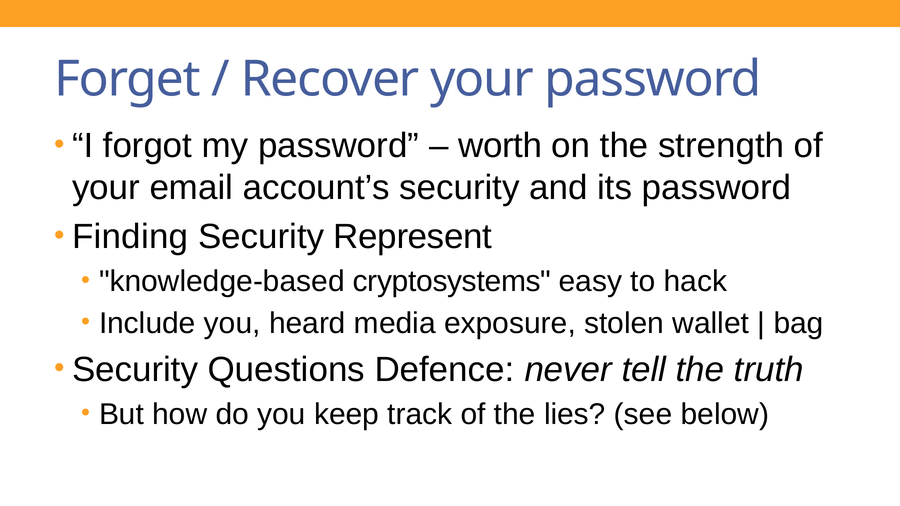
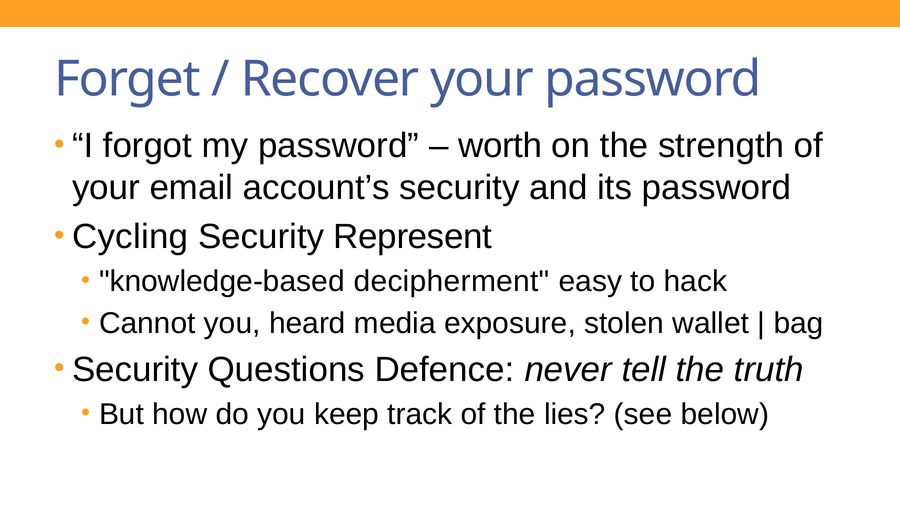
Finding: Finding -> Cycling
cryptosystems: cryptosystems -> decipherment
Include: Include -> Cannot
